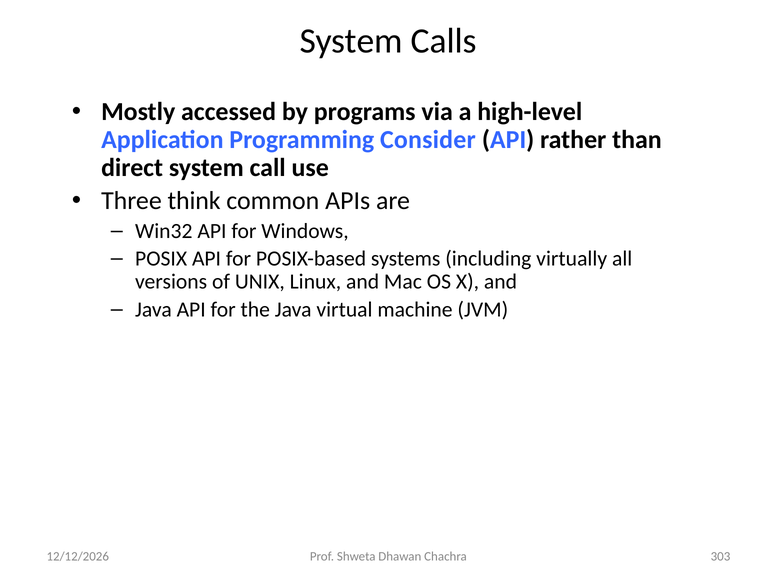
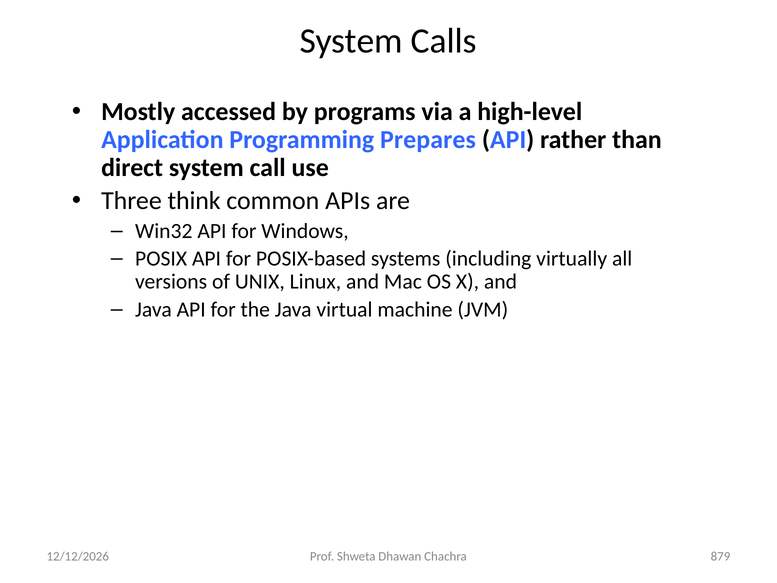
Consider: Consider -> Prepares
303: 303 -> 879
